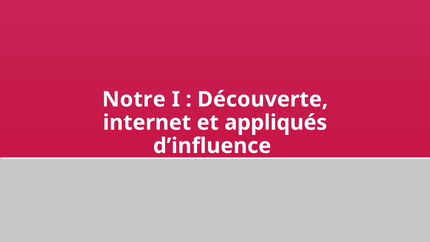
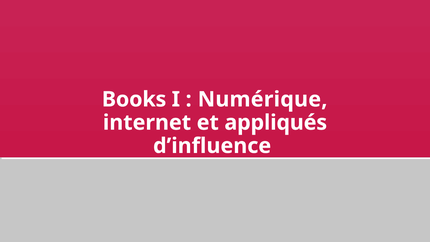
Notre: Notre -> Books
Découverte: Découverte -> Numérique
